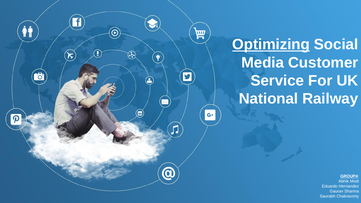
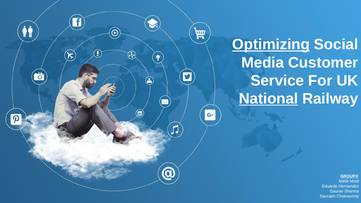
National underline: none -> present
